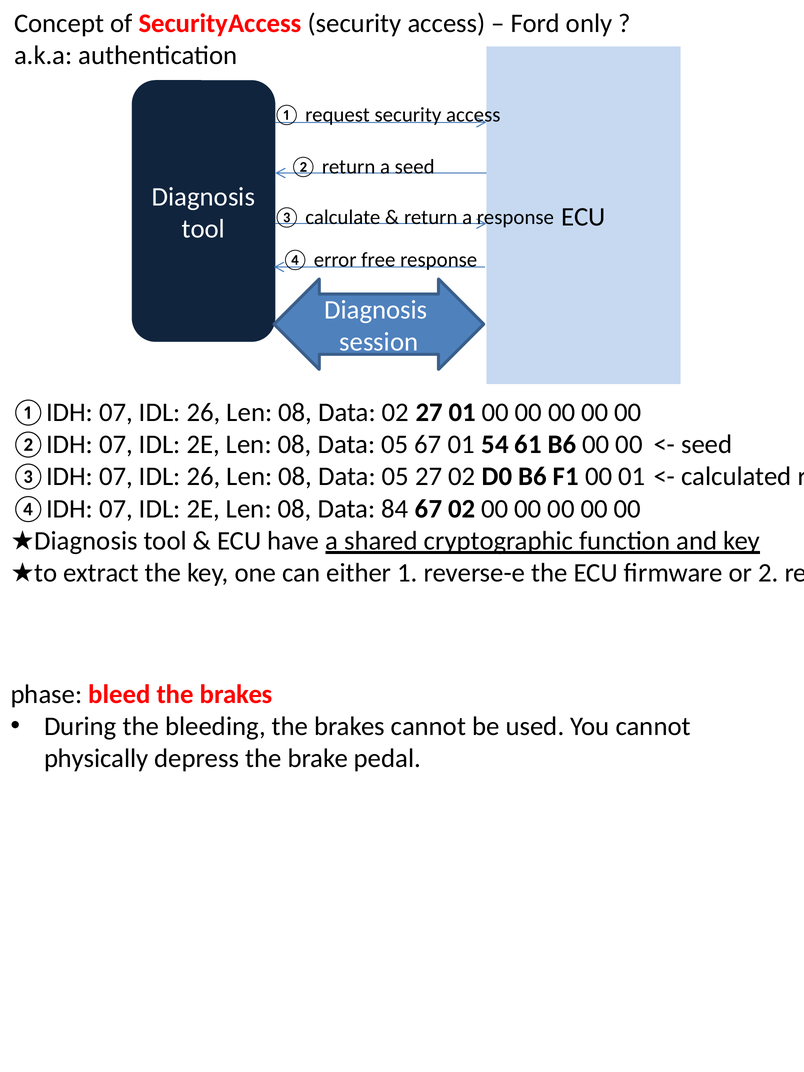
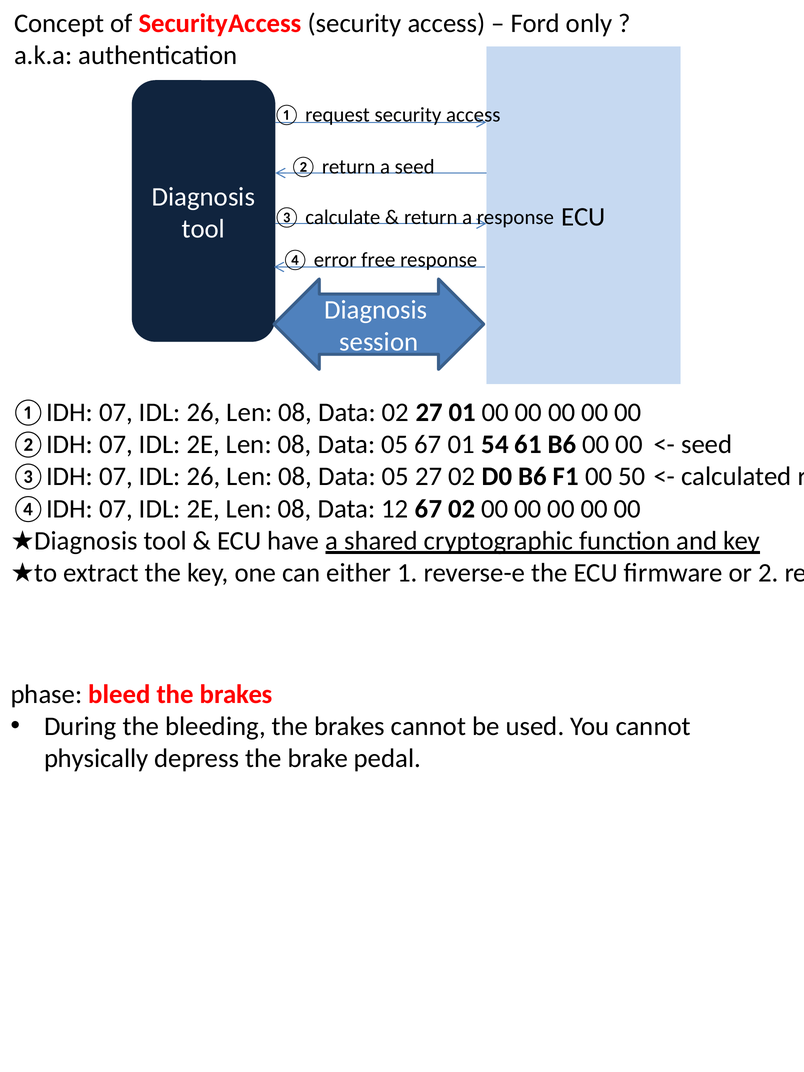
00 01: 01 -> 50
84: 84 -> 12
